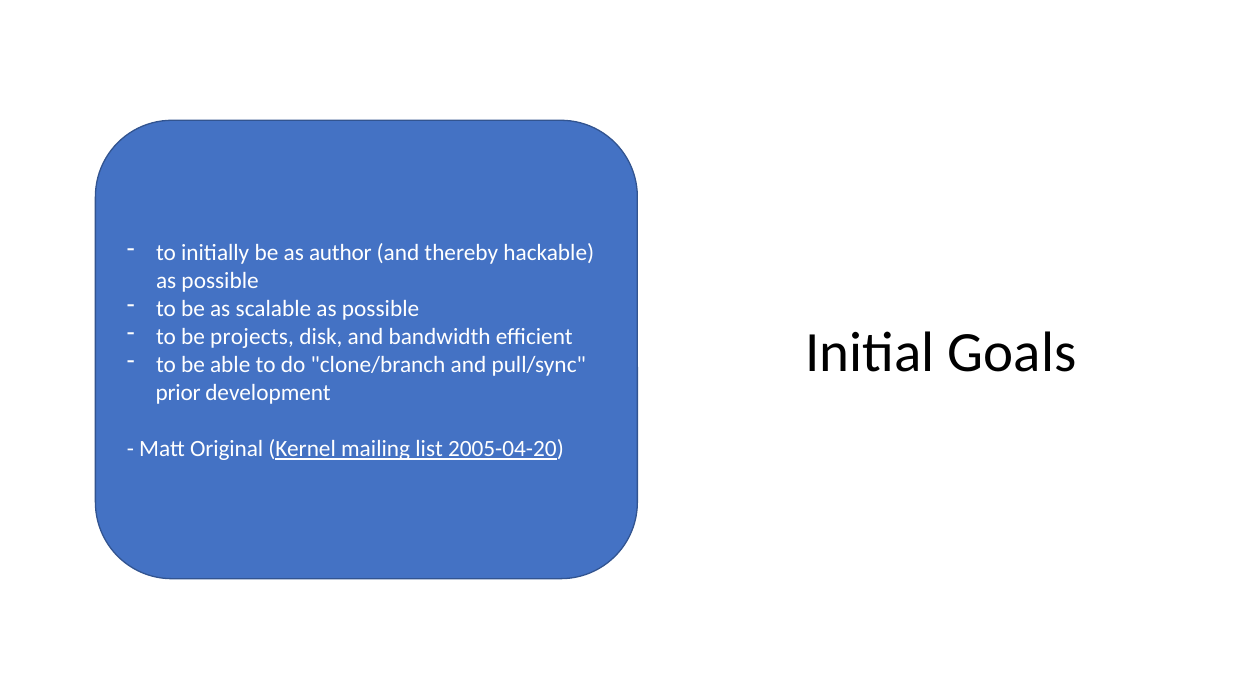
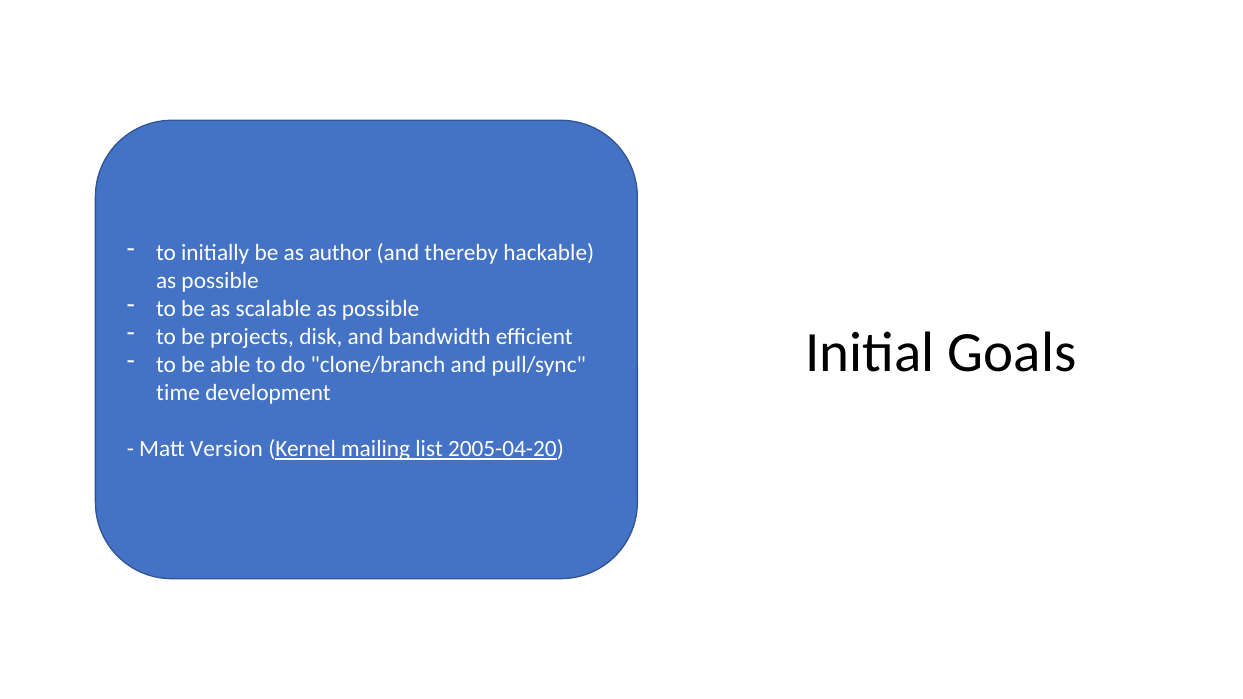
prior: prior -> time
Original: Original -> Version
